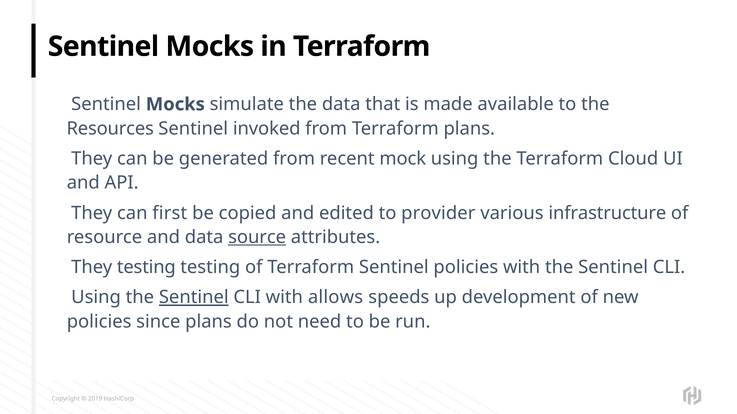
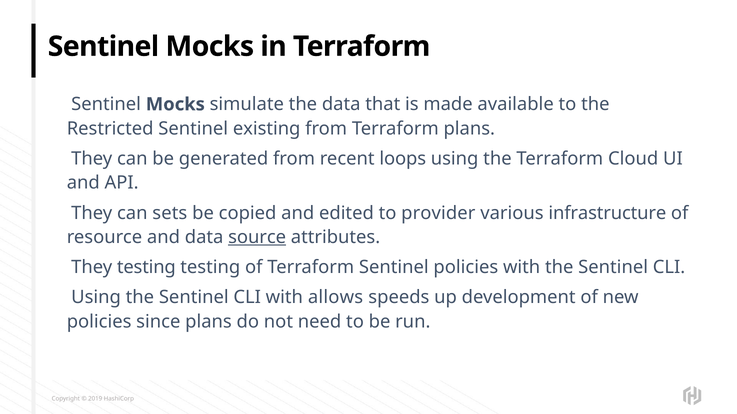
Resources: Resources -> Restricted
invoked: invoked -> existing
mock: mock -> loops
first: first -> sets
Sentinel at (194, 298) underline: present -> none
